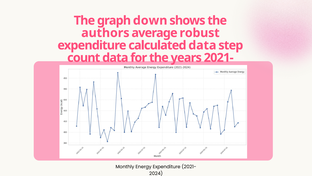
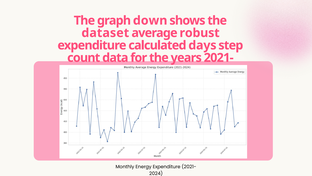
authors: authors -> dataset
calculated data: data -> days
